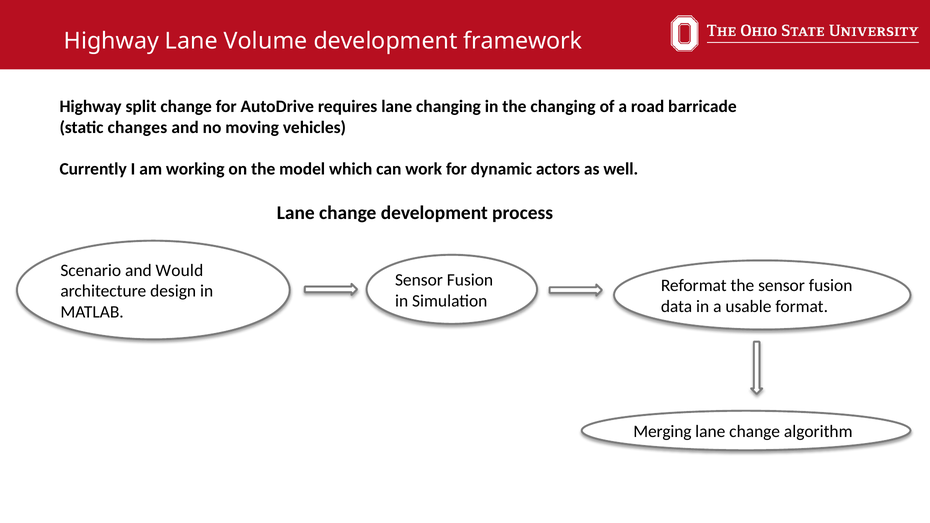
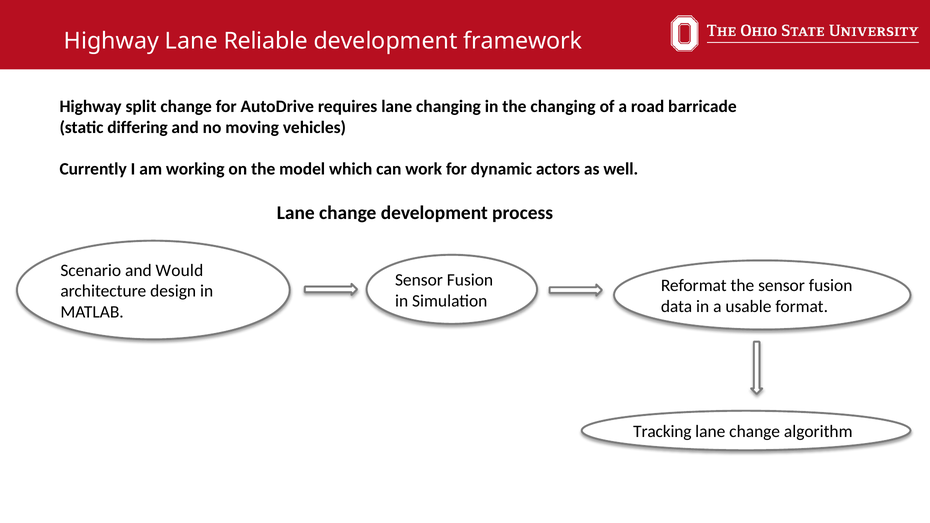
Volume: Volume -> Reliable
changes: changes -> differing
Merging: Merging -> Tracking
